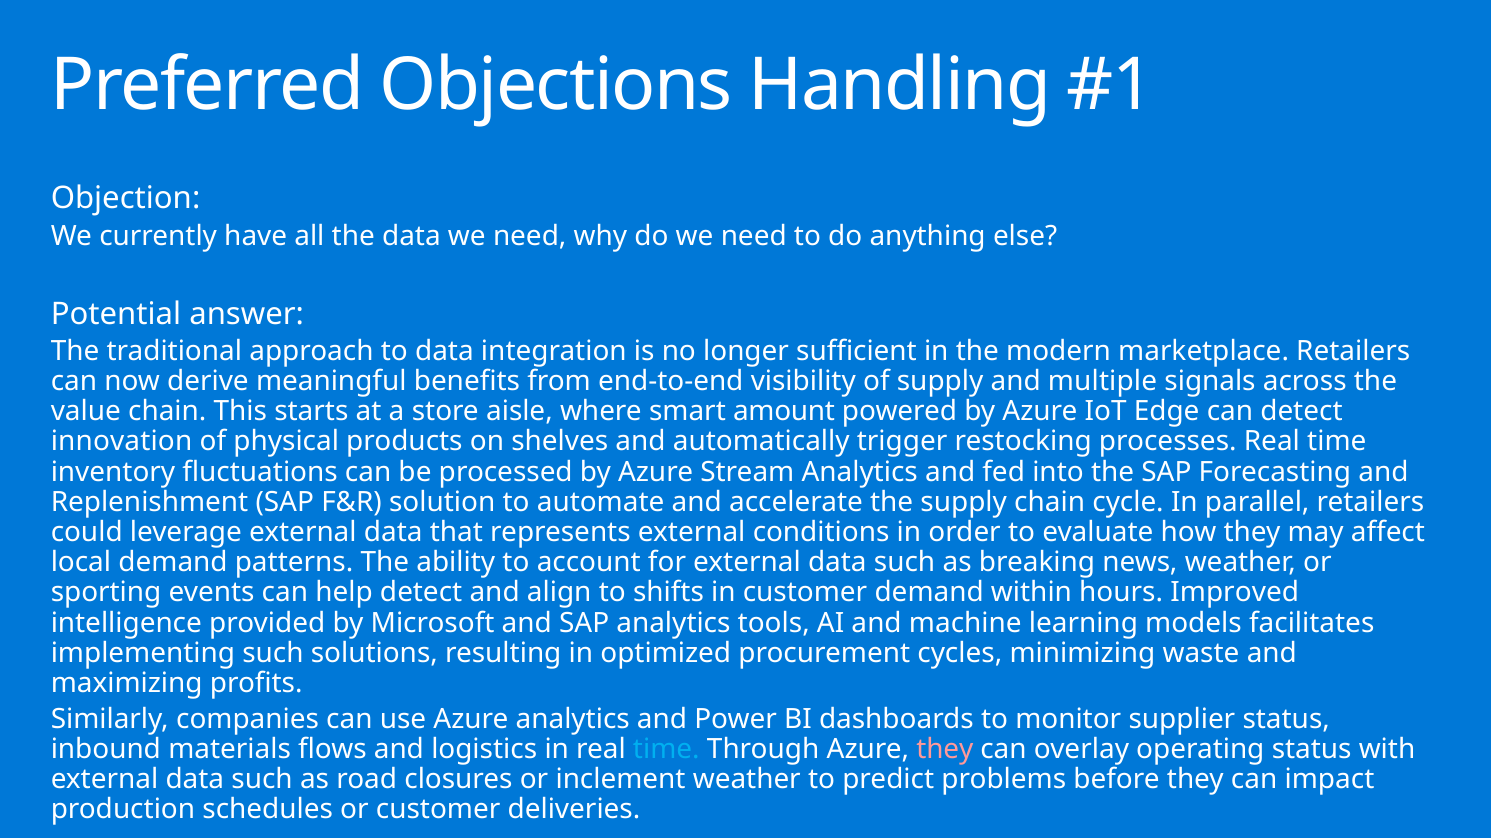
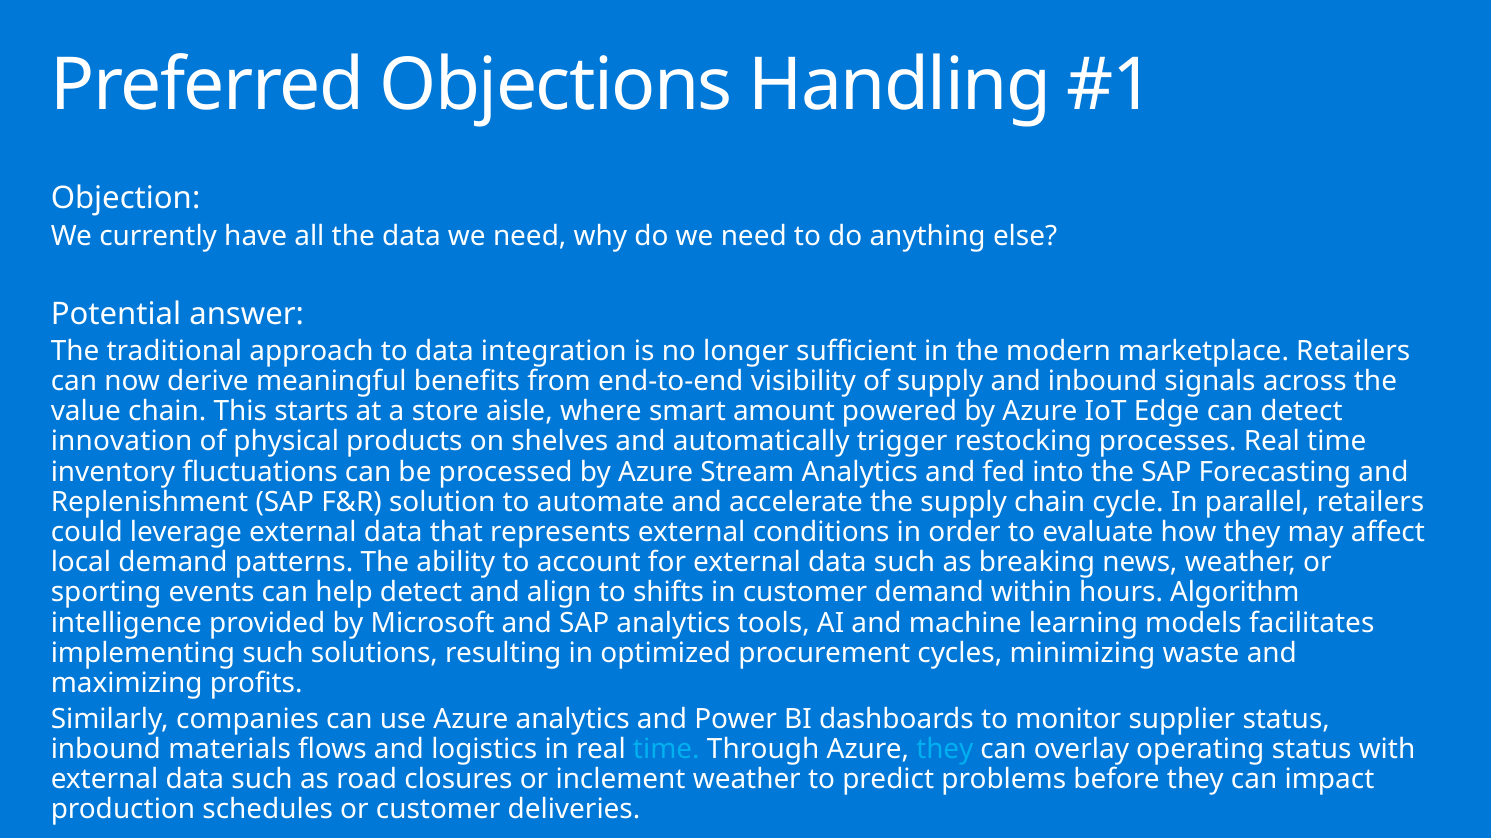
and multiple: multiple -> inbound
Improved: Improved -> Algorithm
they at (945, 750) colour: pink -> light blue
